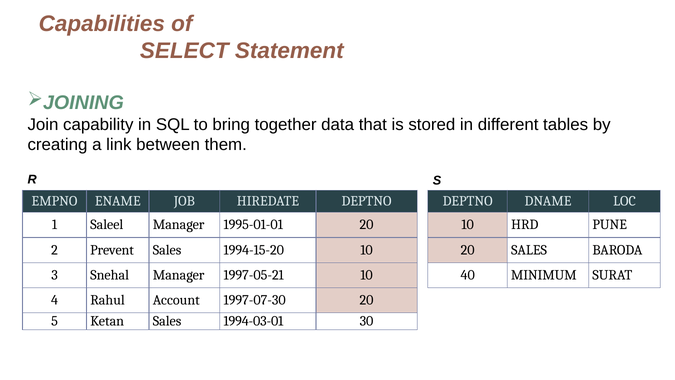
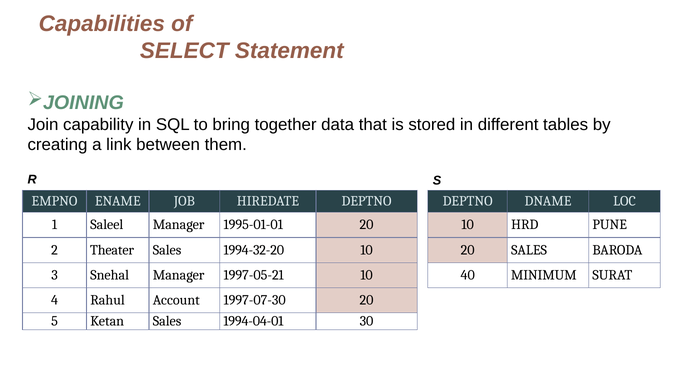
Prevent: Prevent -> Theater
1994-15-20: 1994-15-20 -> 1994-32-20
1994-03-01: 1994-03-01 -> 1994-04-01
